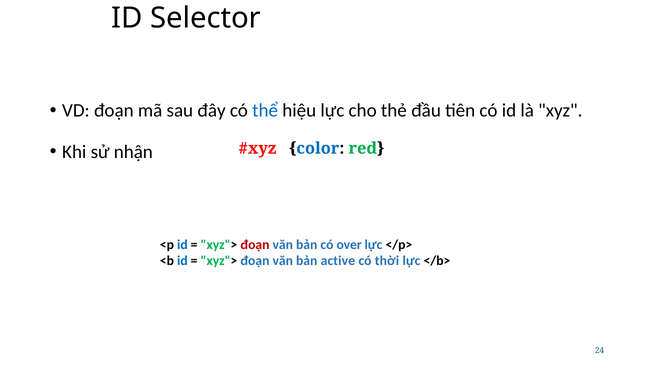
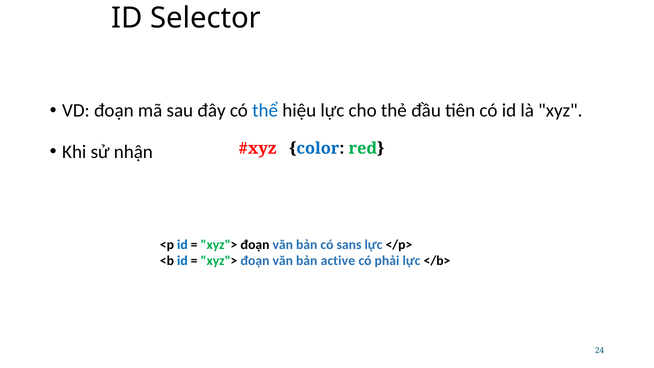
đoạn at (255, 245) colour: red -> black
over: over -> sans
thời: thời -> phải
